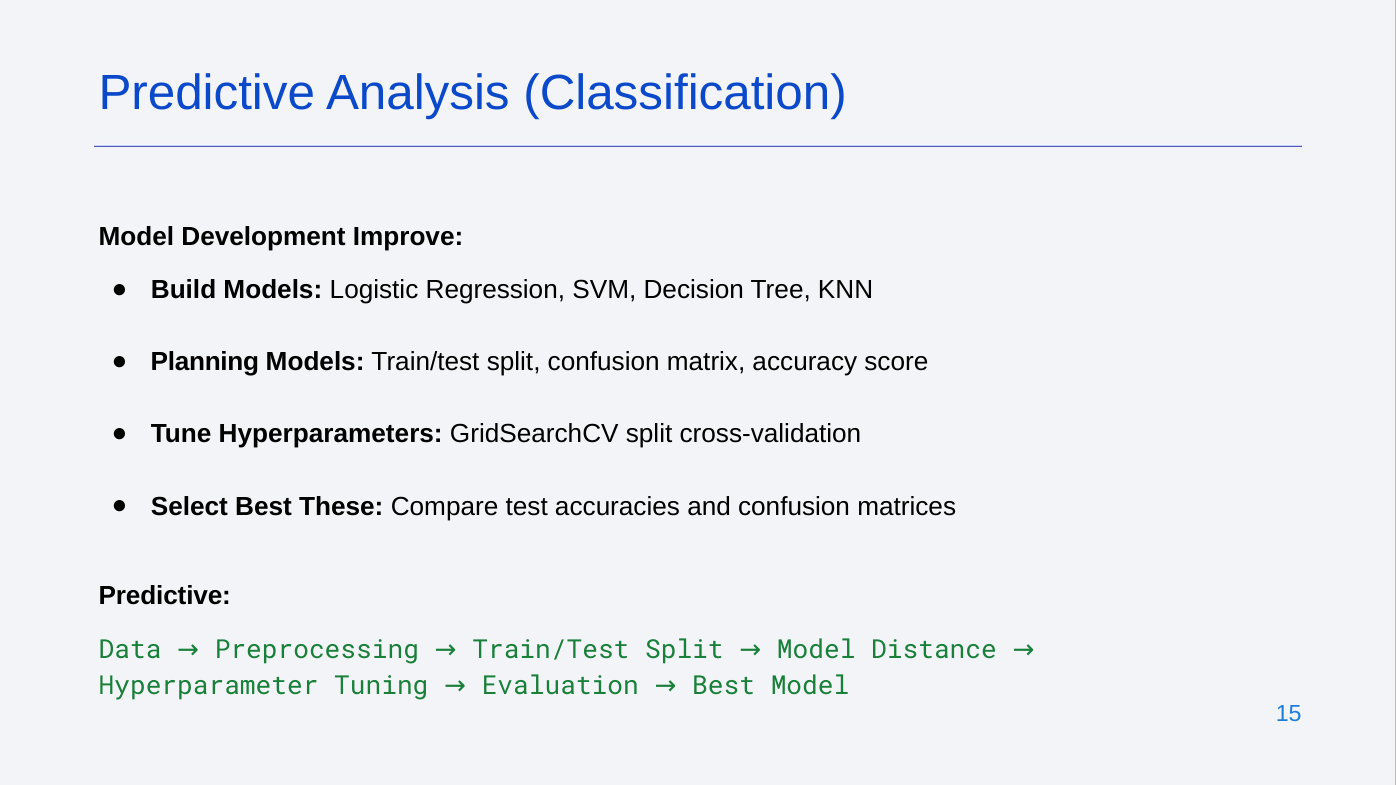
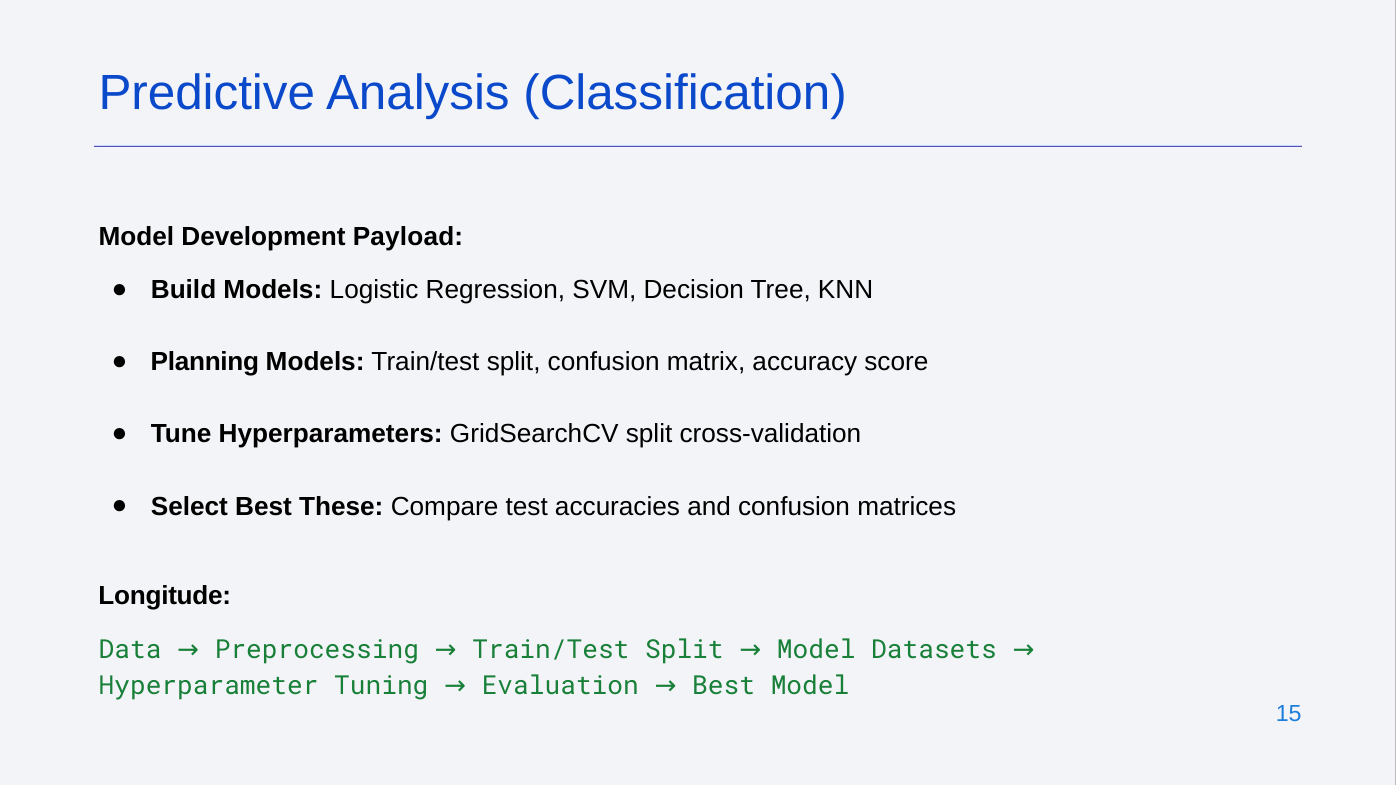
Improve: Improve -> Payload
Predictive at (165, 596): Predictive -> Longitude
Distance: Distance -> Datasets
